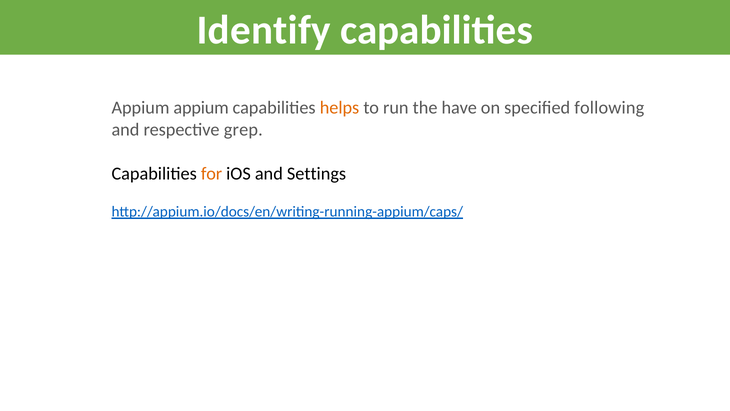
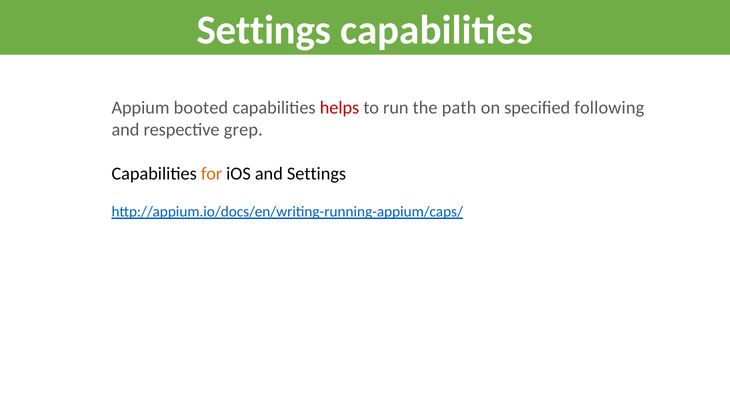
Identify at (264, 30): Identify -> Settings
Appium appium: appium -> booted
helps colour: orange -> red
have: have -> path
